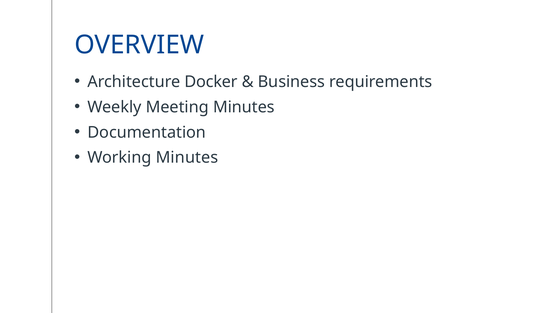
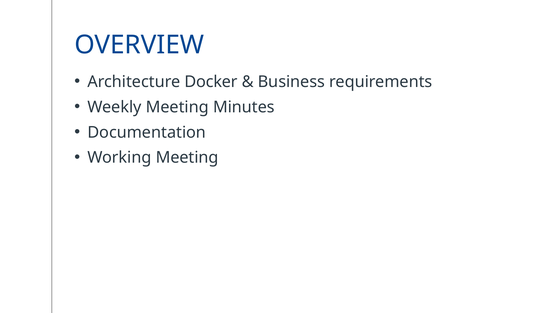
Working Minutes: Minutes -> Meeting
